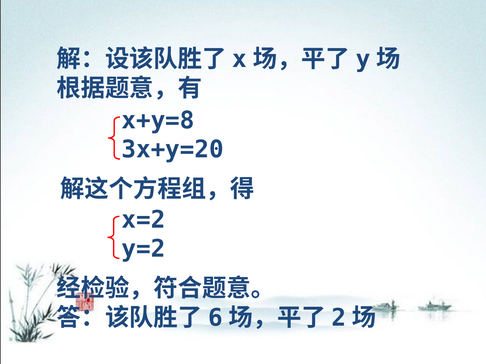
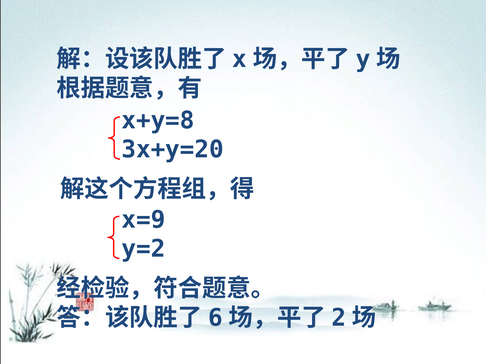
x=2: x=2 -> x=9
